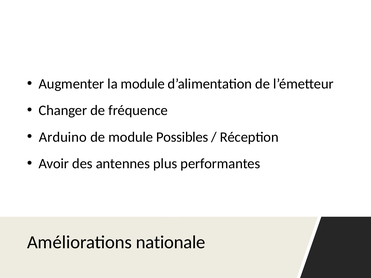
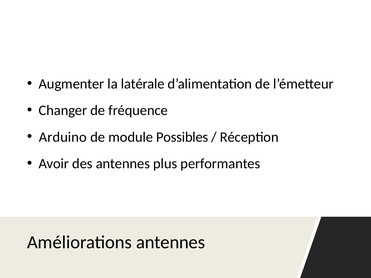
la module: module -> latérale
Améliorations nationale: nationale -> antennes
